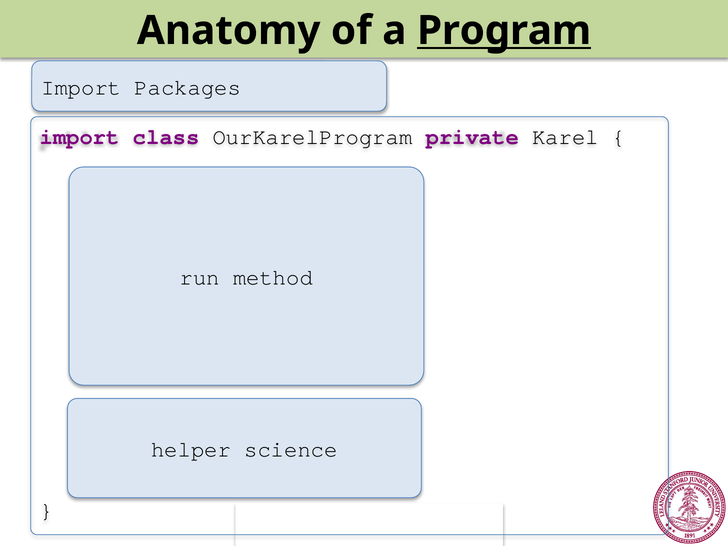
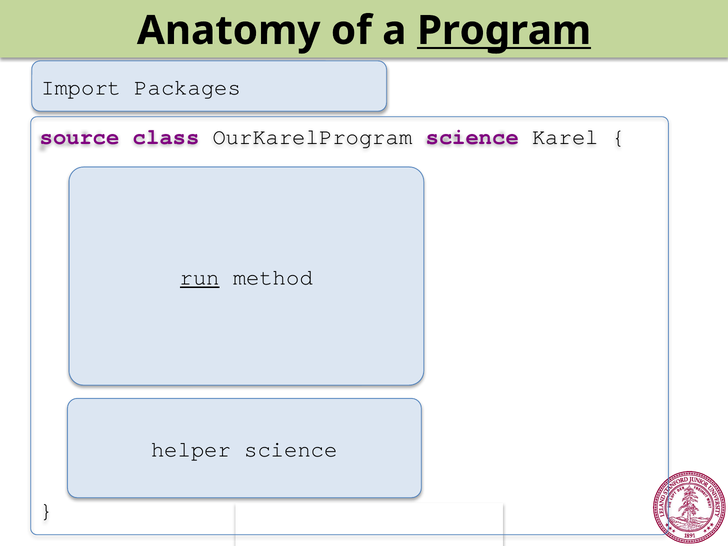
import at (80, 137): import -> source
OurKarelProgram private: private -> science
run underline: none -> present
